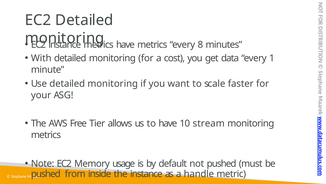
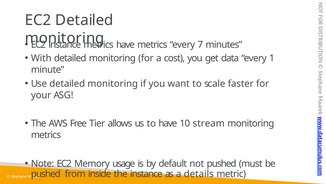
8: 8 -> 7
handle: handle -> details
